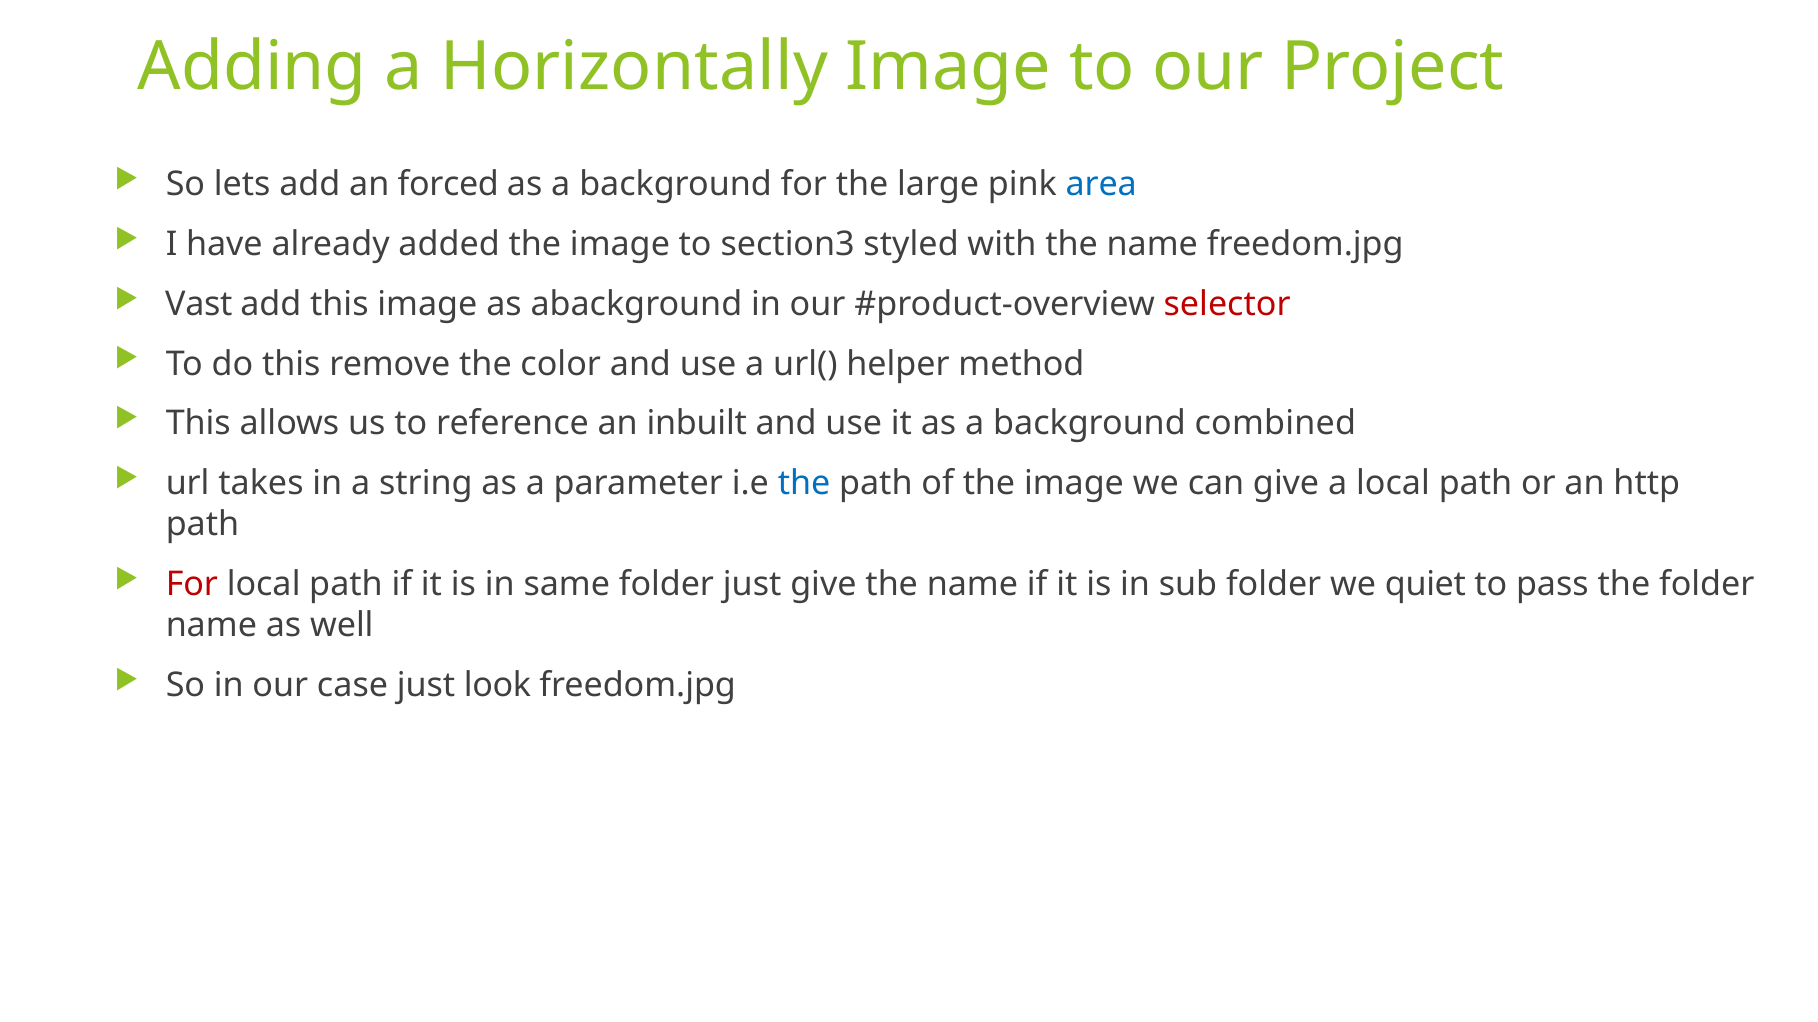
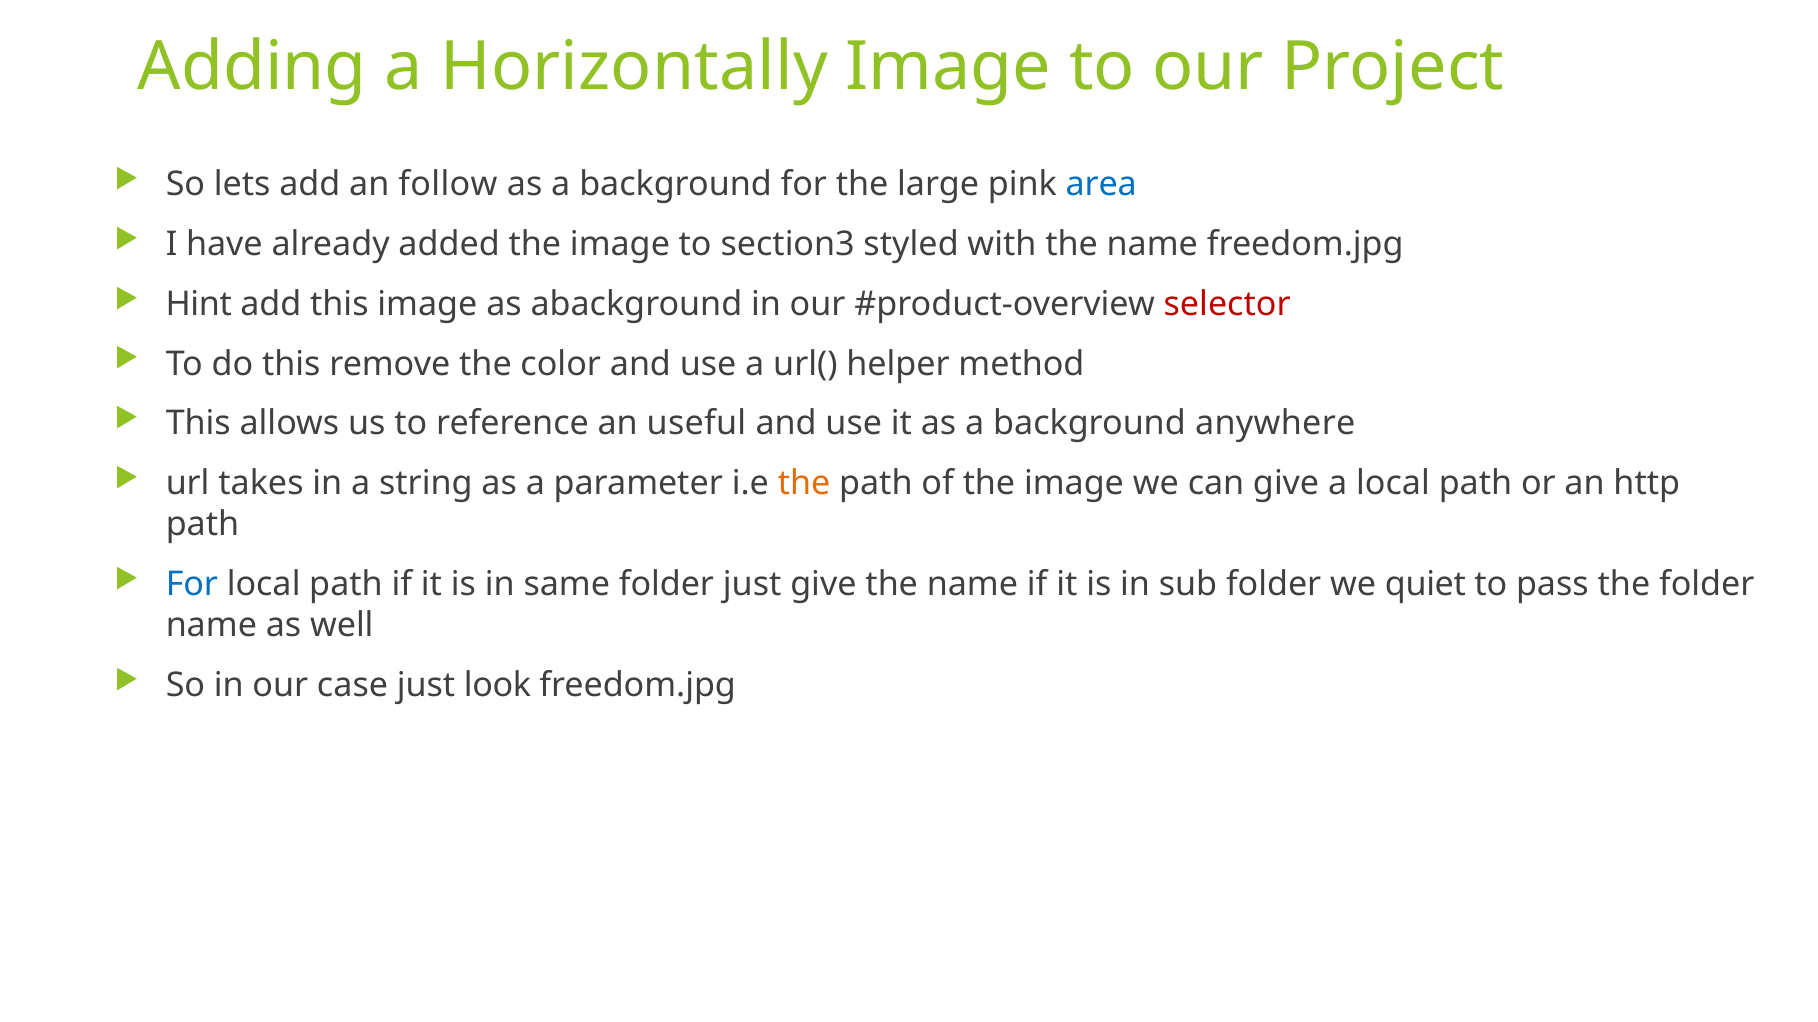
forced: forced -> follow
Vast: Vast -> Hint
inbuilt: inbuilt -> useful
combined: combined -> anywhere
the at (804, 484) colour: blue -> orange
For at (192, 585) colour: red -> blue
